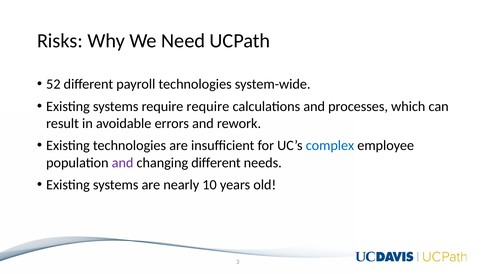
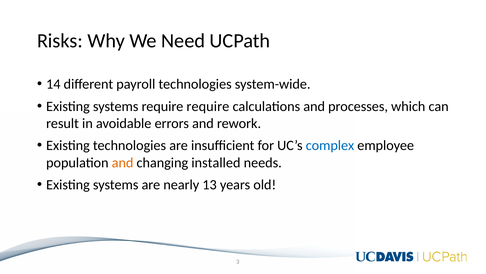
52: 52 -> 14
and at (123, 162) colour: purple -> orange
changing different: different -> installed
10: 10 -> 13
